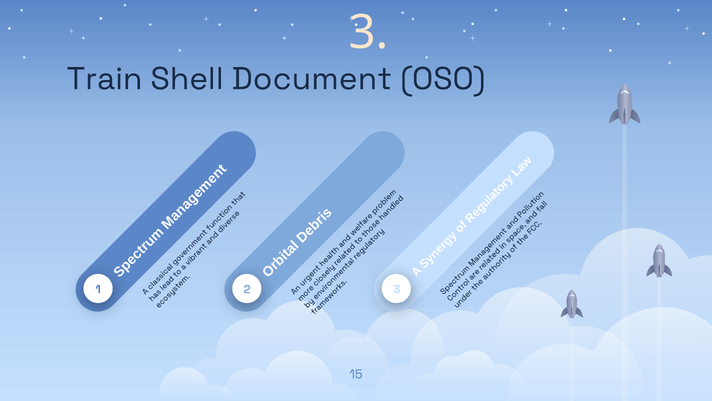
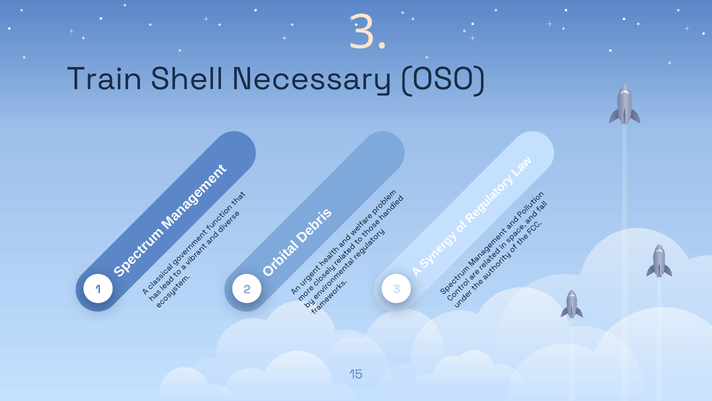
Document: Document -> Necessary
